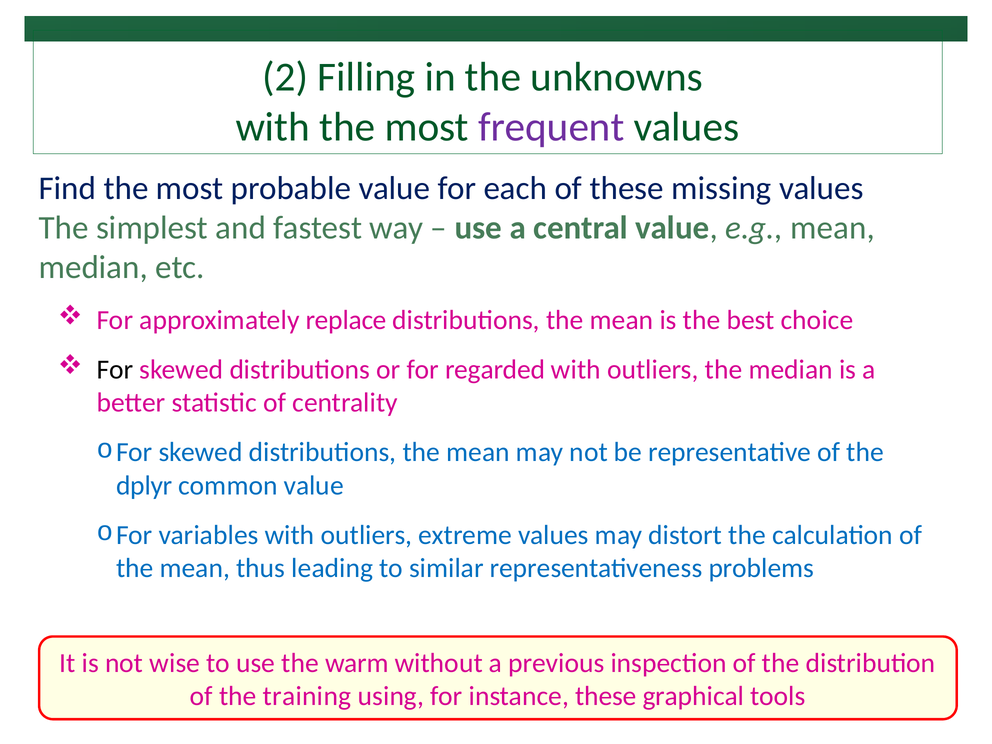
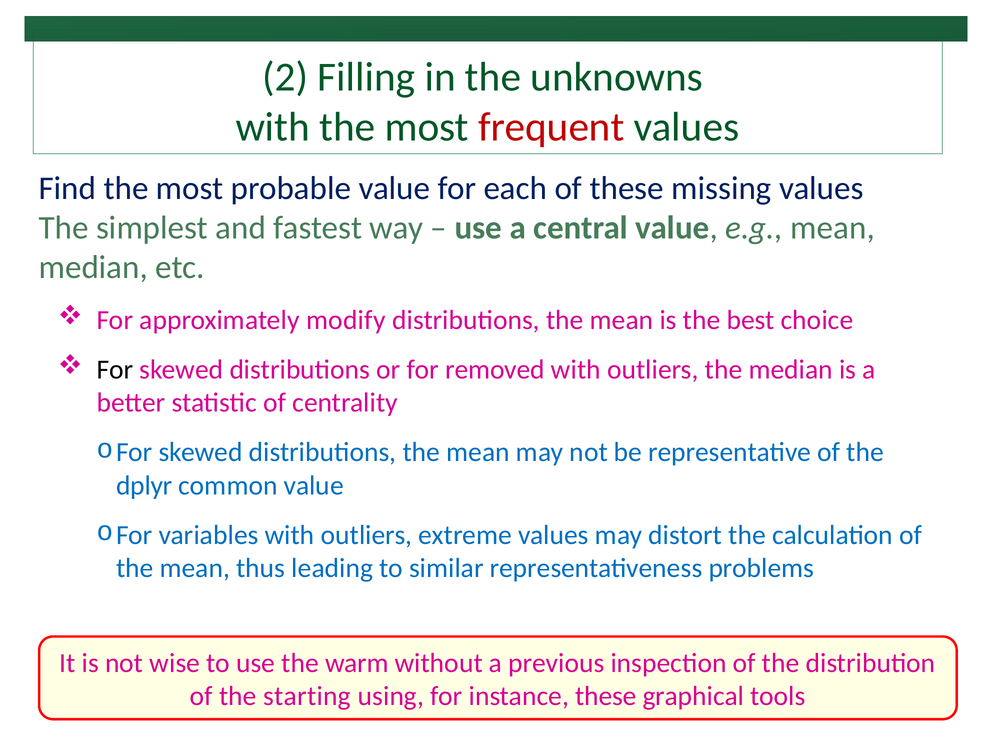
frequent colour: purple -> red
replace: replace -> modify
regarded: regarded -> removed
training: training -> starting
